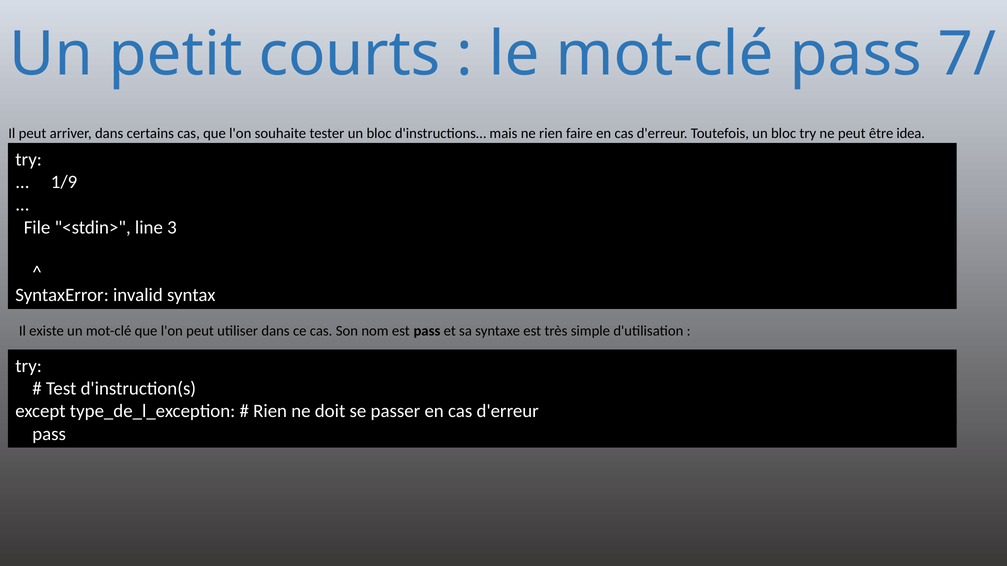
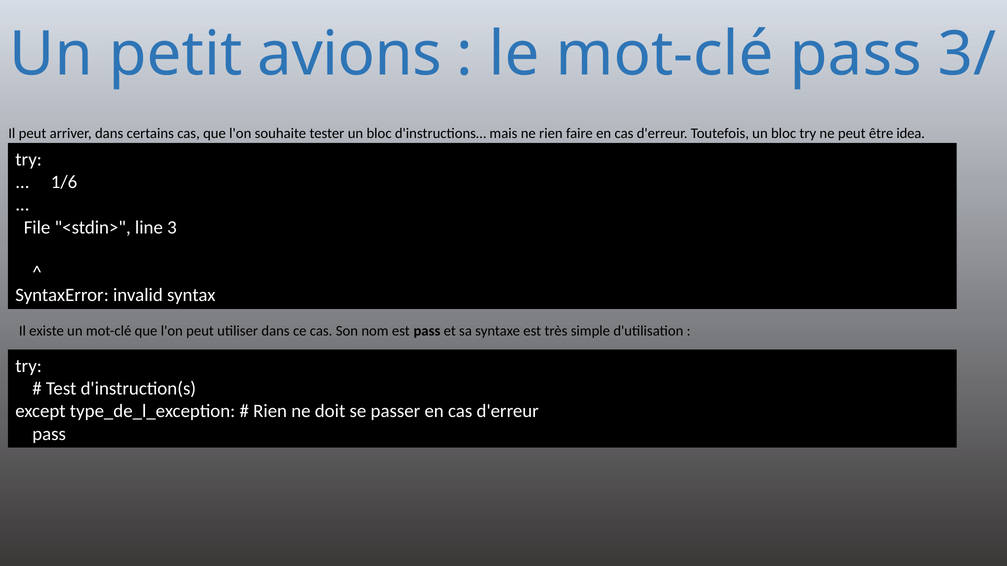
courts: courts -> avions
7/: 7/ -> 3/
1/9: 1/9 -> 1/6
